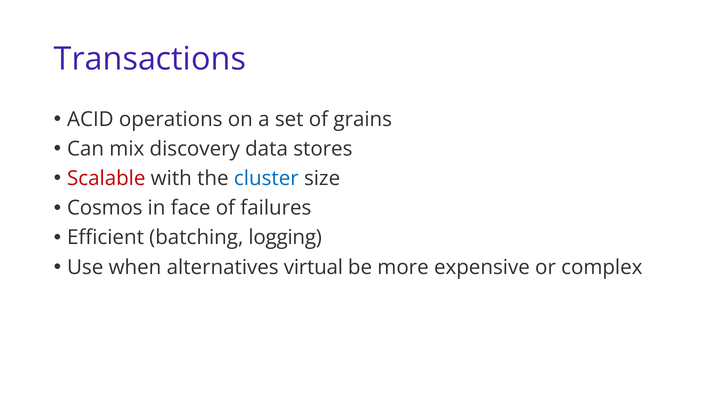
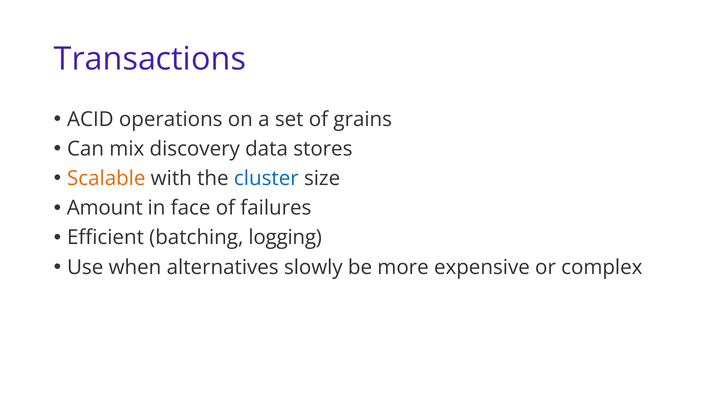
Scalable colour: red -> orange
Cosmos: Cosmos -> Amount
virtual: virtual -> slowly
